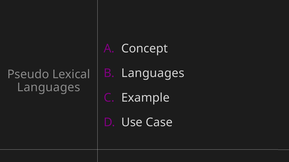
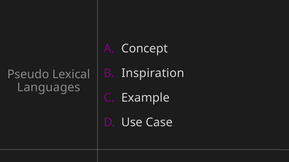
Languages at (153, 73): Languages -> Inspiration
